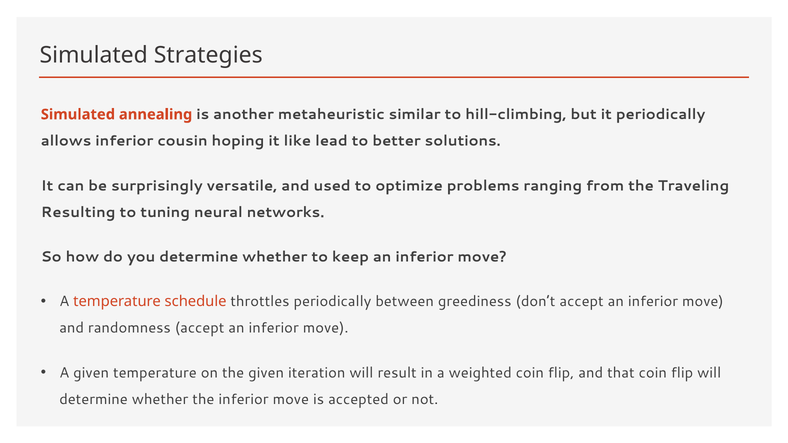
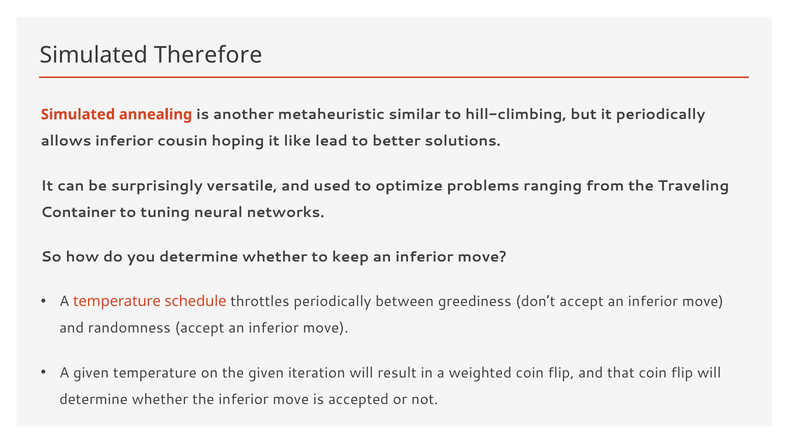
Strategies: Strategies -> Therefore
Resulting: Resulting -> Container
